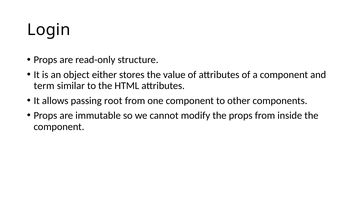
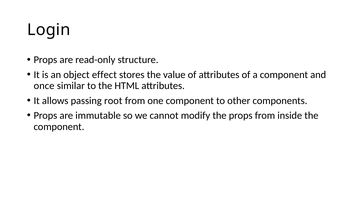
either: either -> effect
term: term -> once
